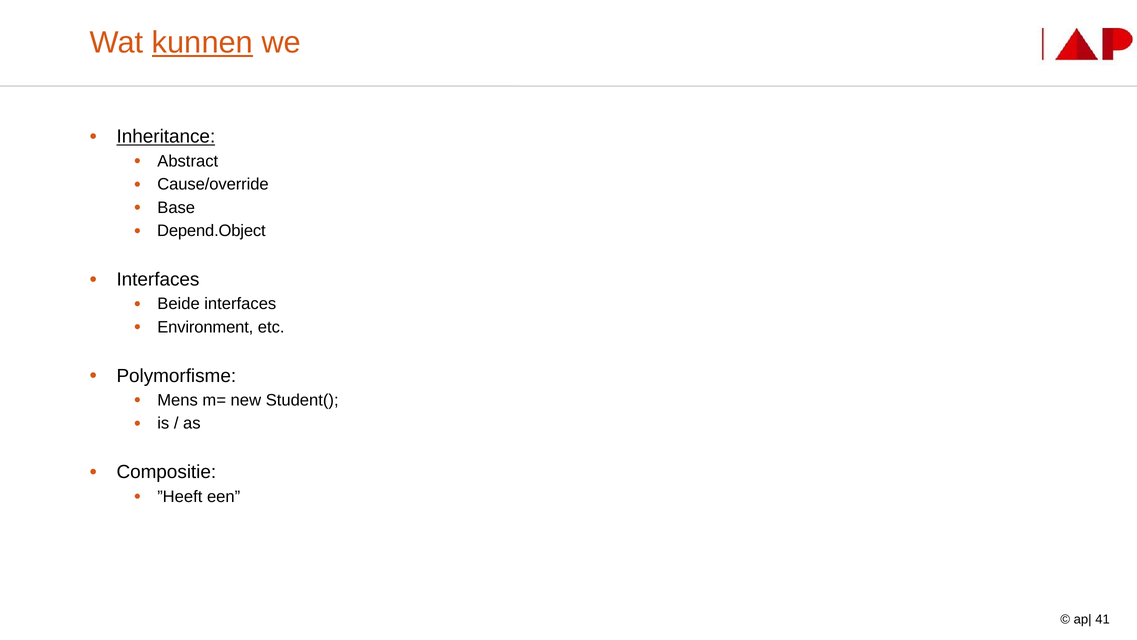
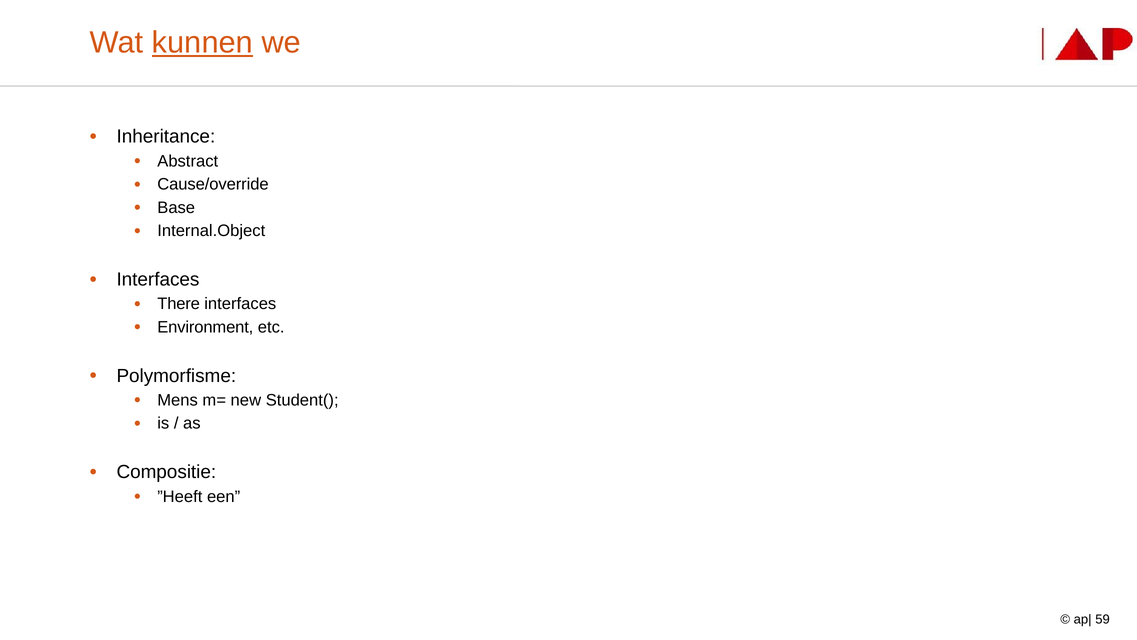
Inheritance underline: present -> none
Depend.Object: Depend.Object -> Internal.Object
Beide: Beide -> There
41: 41 -> 59
